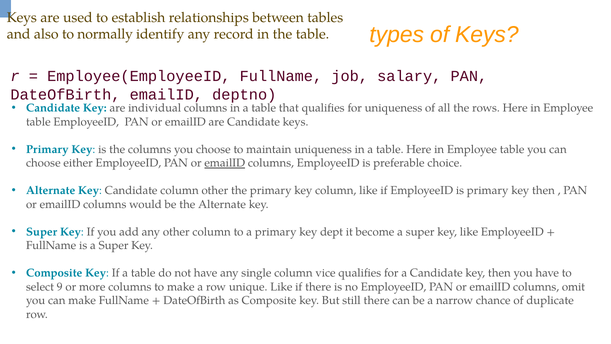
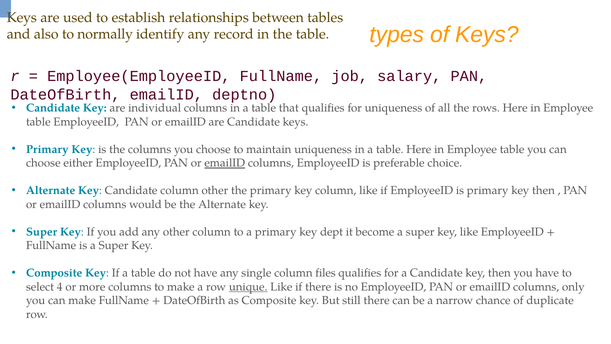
vice: vice -> files
9: 9 -> 4
unique underline: none -> present
omit: omit -> only
